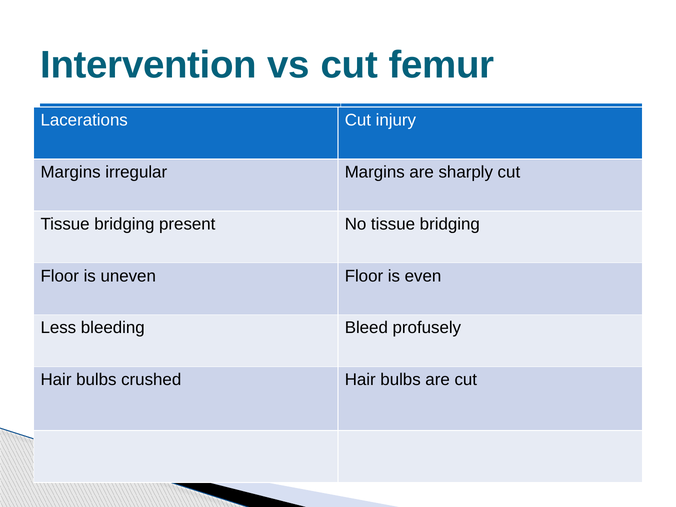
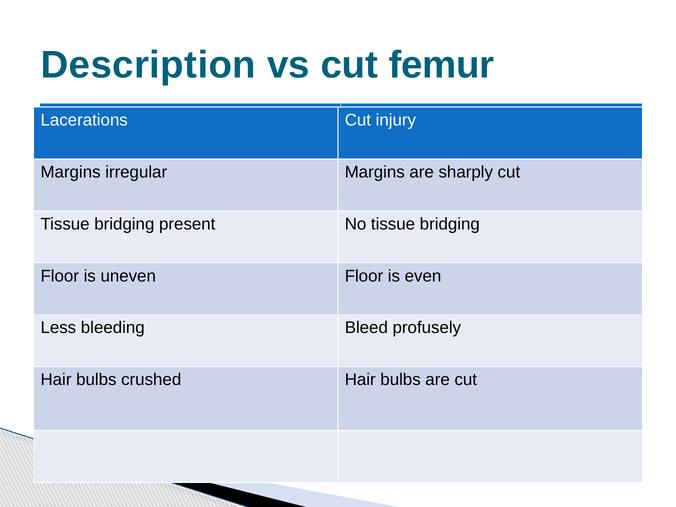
Intervention: Intervention -> Description
